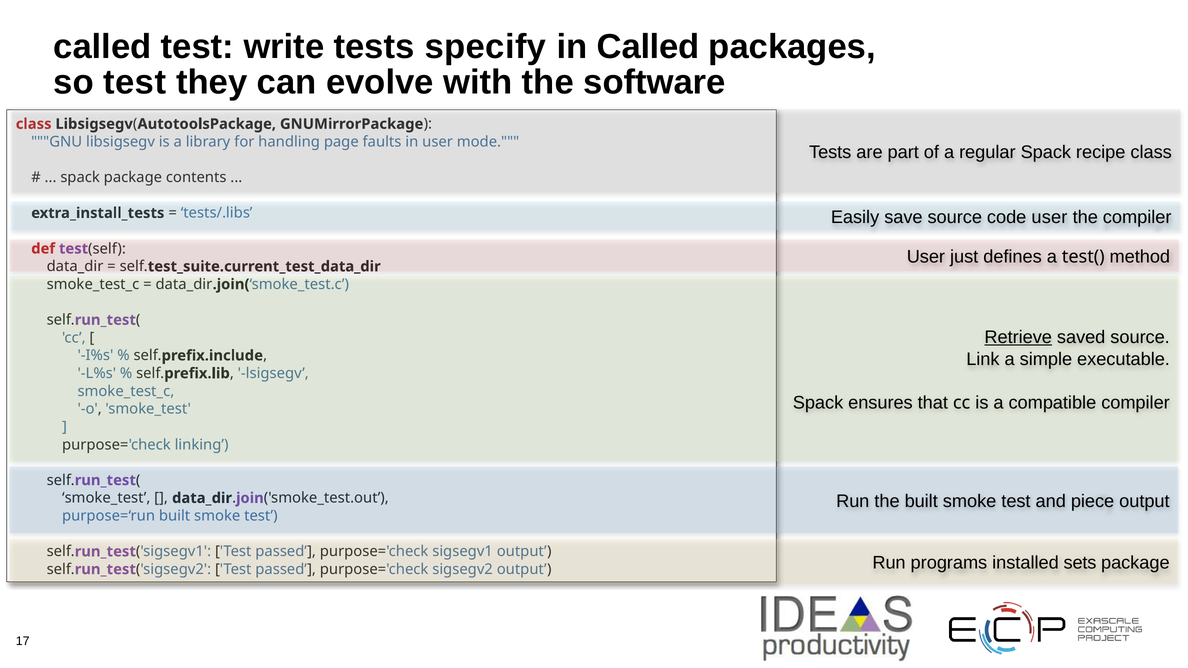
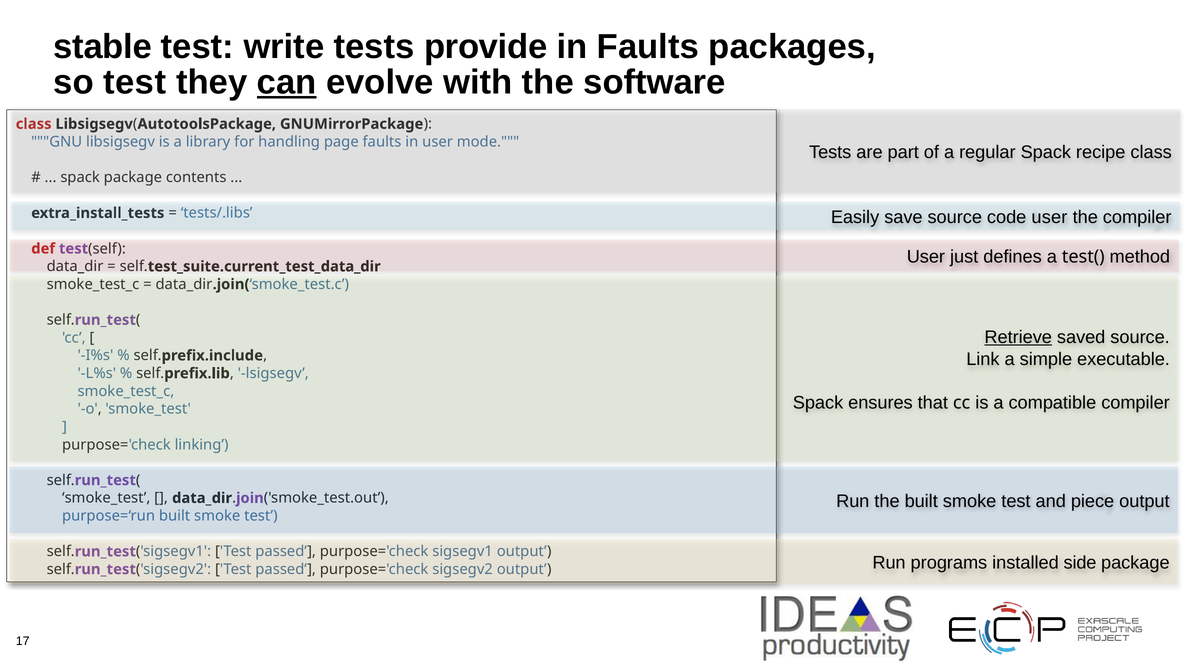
called at (102, 47): called -> stable
specify: specify -> provide
in Called: Called -> Faults
can underline: none -> present
sets: sets -> side
